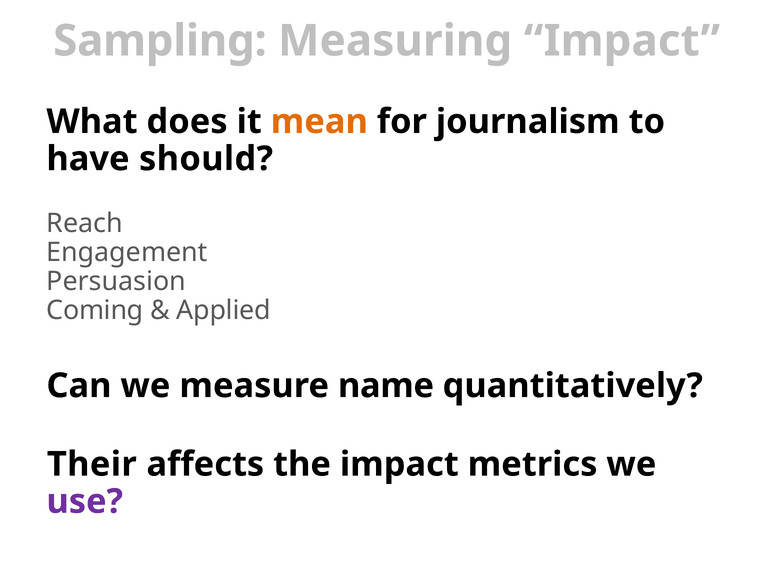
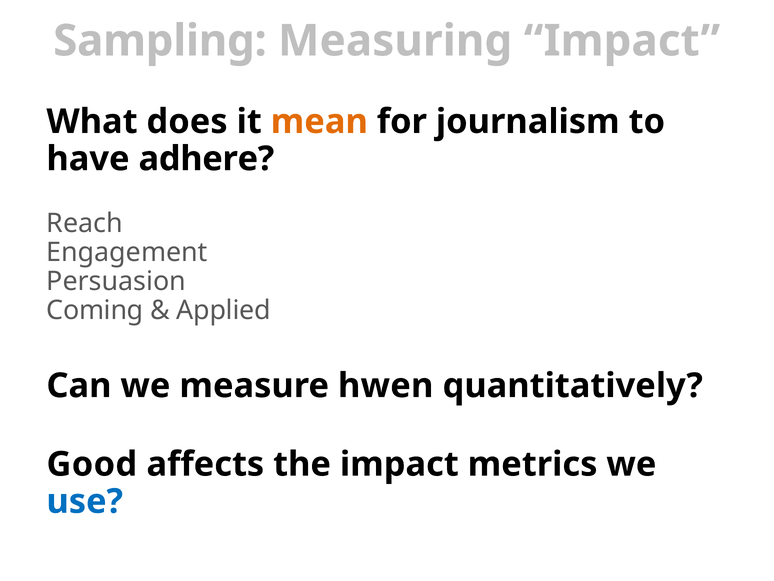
should: should -> adhere
name: name -> hwen
Their: Their -> Good
use colour: purple -> blue
